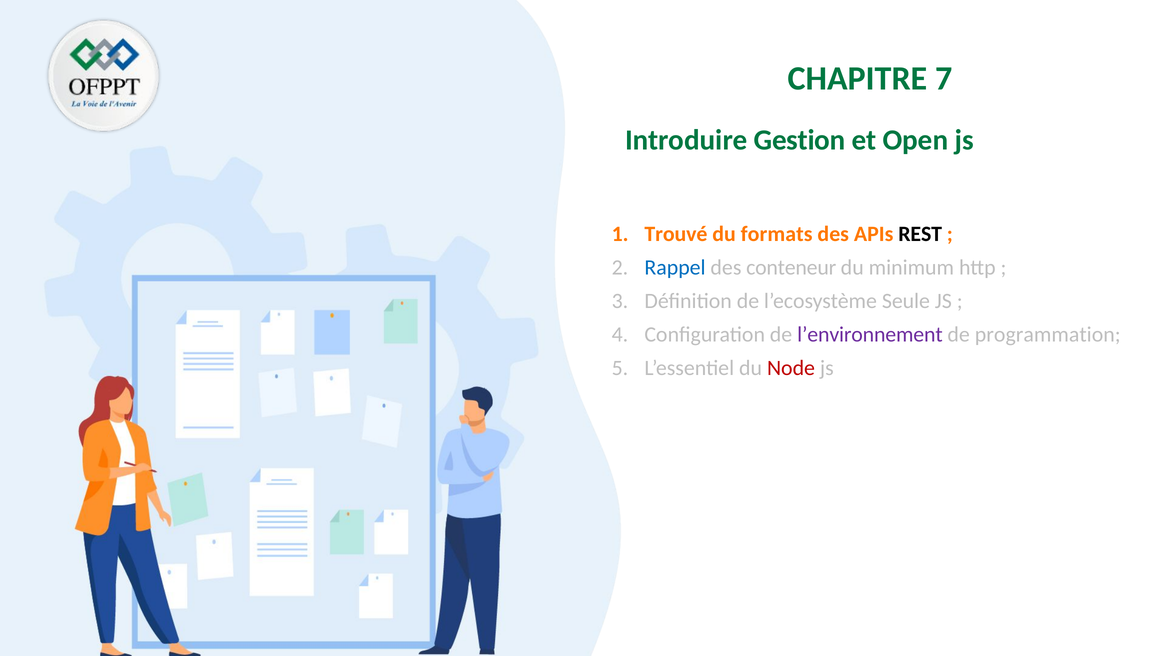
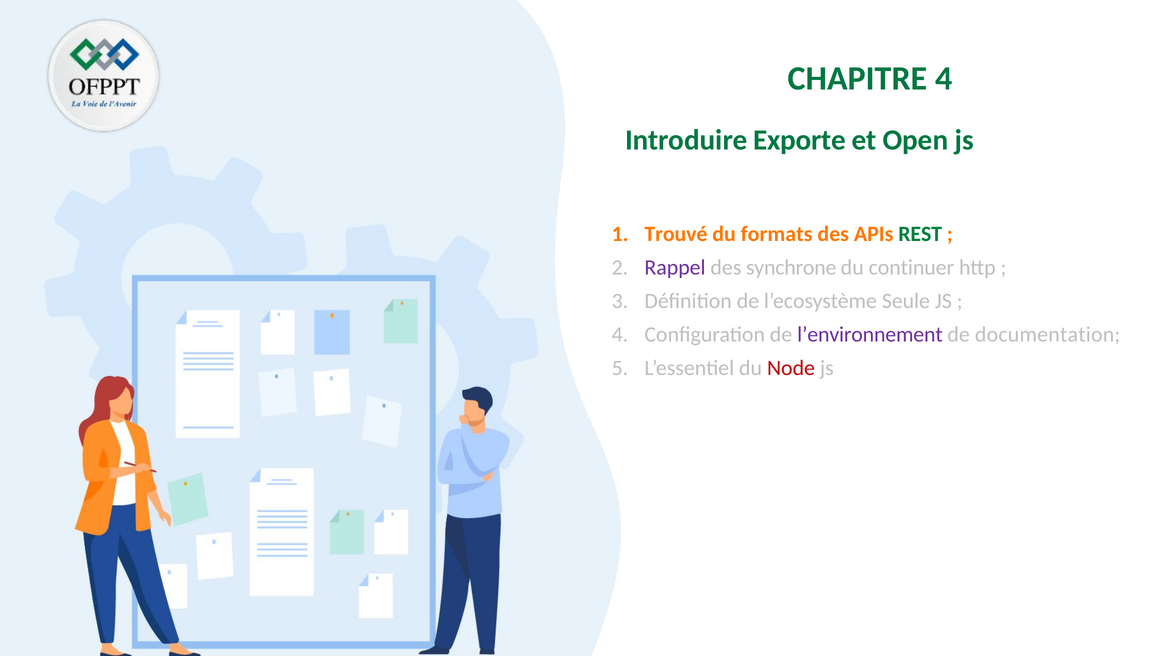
CHAPITRE 7: 7 -> 4
Gestion: Gestion -> Exporte
REST colour: black -> green
Rappel colour: blue -> purple
conteneur: conteneur -> synchrone
minimum: minimum -> continuer
programmation: programmation -> documentation
